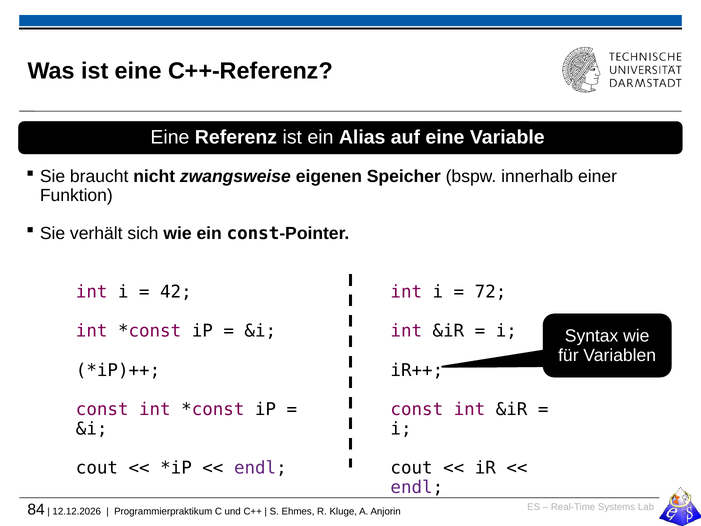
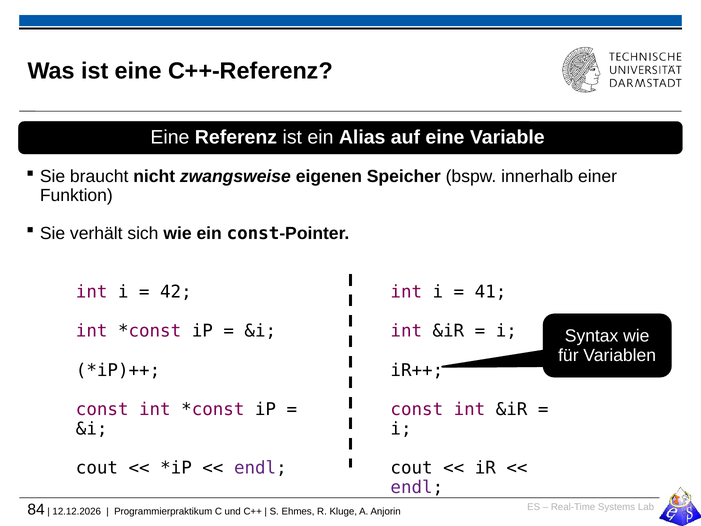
72: 72 -> 41
